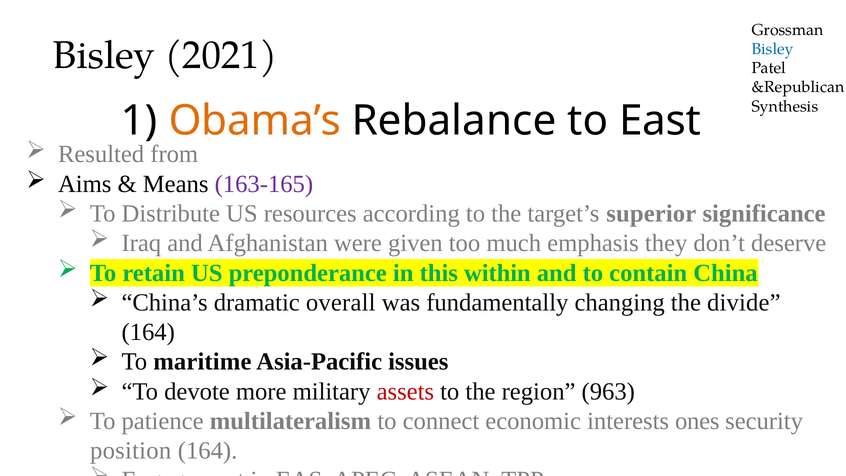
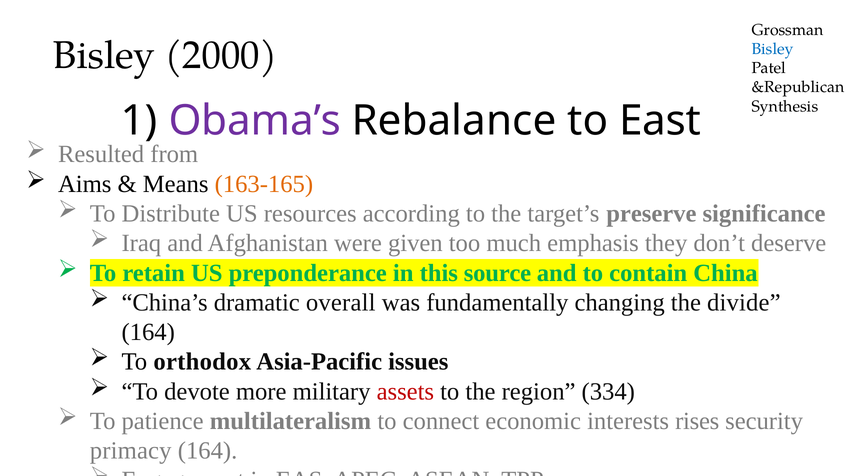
2021: 2021 -> 2000
Obama’s colour: orange -> purple
163-165 colour: purple -> orange
superior: superior -> preserve
within: within -> source
maritime: maritime -> orthodox
963: 963 -> 334
ones: ones -> rises
position: position -> primacy
